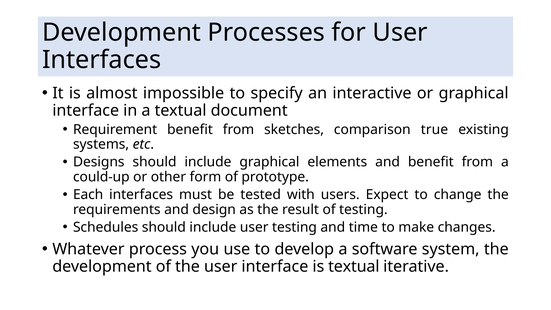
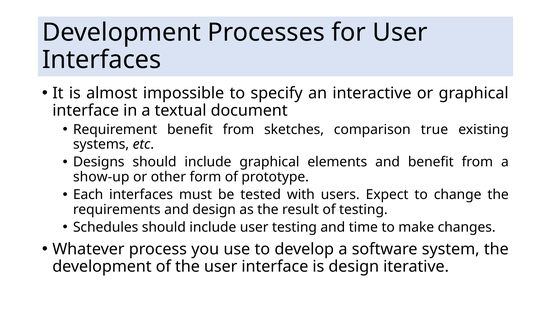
could-up: could-up -> show-up
is textual: textual -> design
